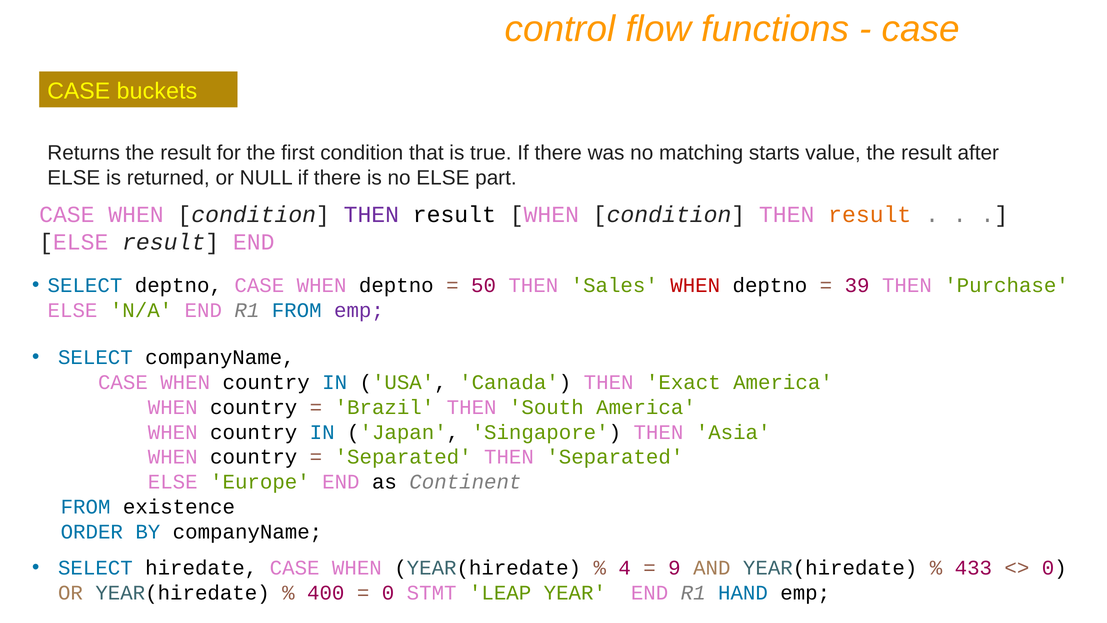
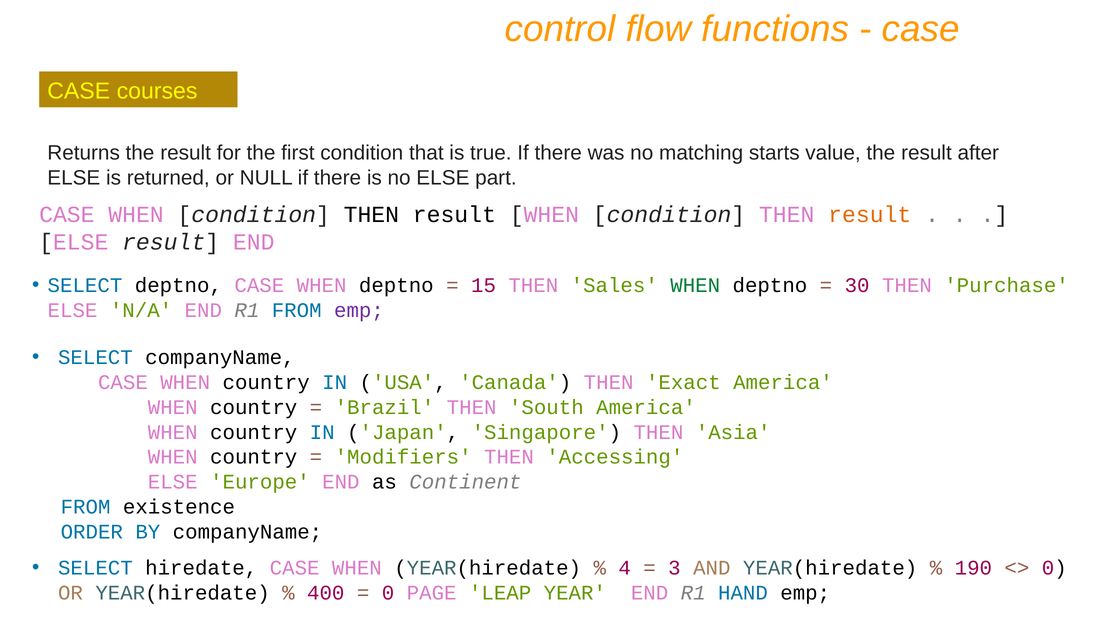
buckets: buckets -> courses
THEN at (371, 215) colour: purple -> black
50: 50 -> 15
WHEN at (695, 285) colour: red -> green
39: 39 -> 30
Separated at (403, 457): Separated -> Modifiers
THEN Separated: Separated -> Accessing
9: 9 -> 3
433: 433 -> 190
STMT: STMT -> PAGE
